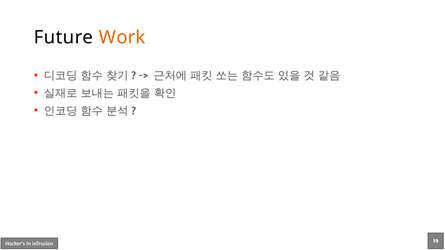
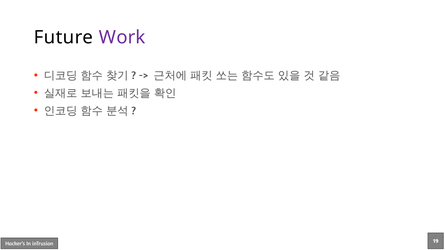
Work colour: orange -> purple
